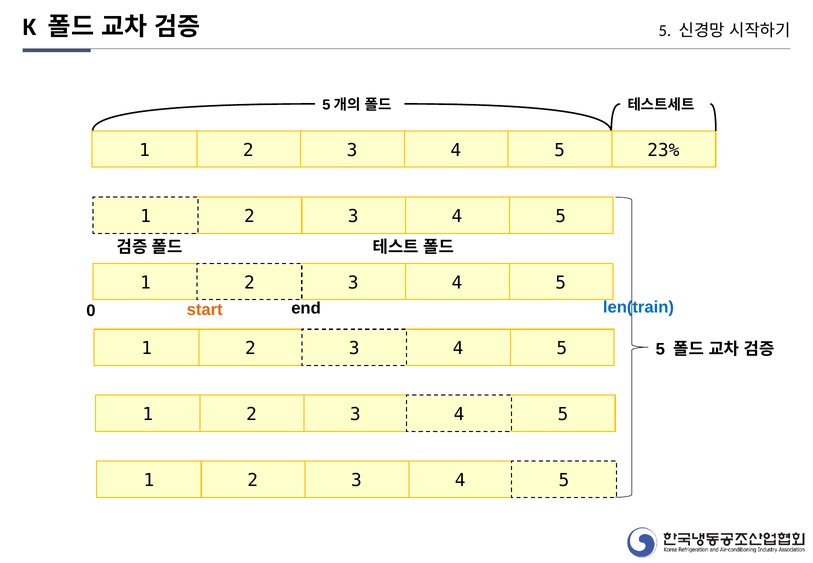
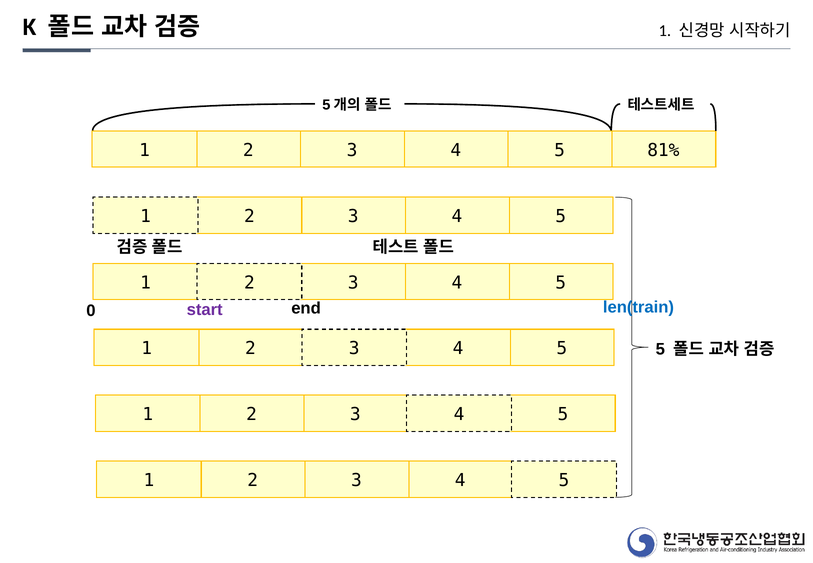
5 at (665, 31): 5 -> 1
23%: 23% -> 81%
start colour: orange -> purple
